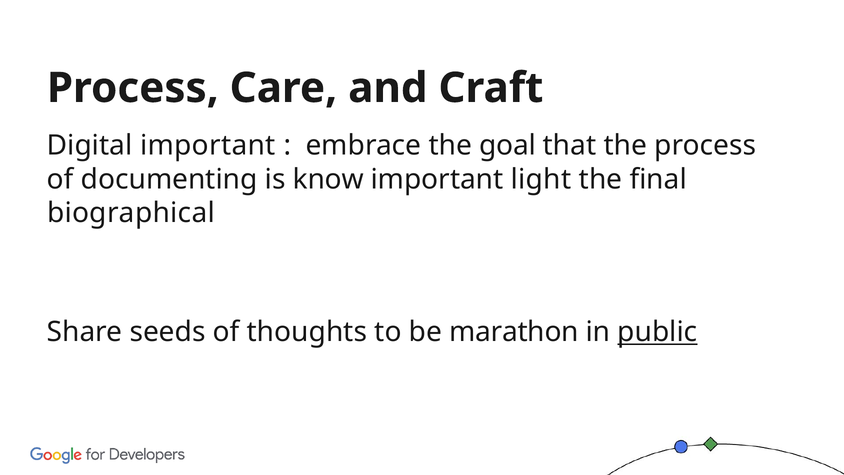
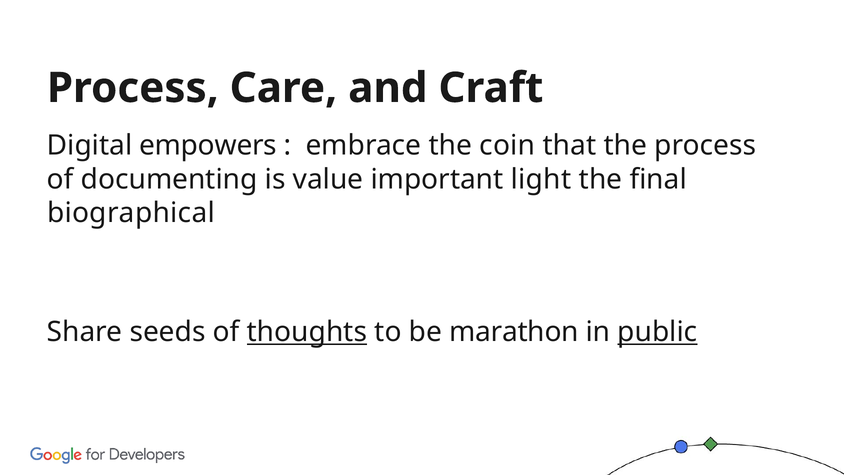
Digital important: important -> empowers
goal: goal -> coin
know: know -> value
thoughts underline: none -> present
